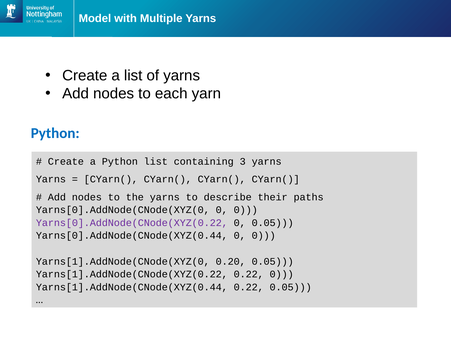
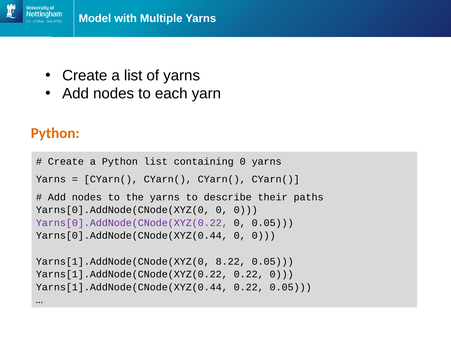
Python at (55, 133) colour: blue -> orange
containing 3: 3 -> 0
0.20: 0.20 -> 8.22
